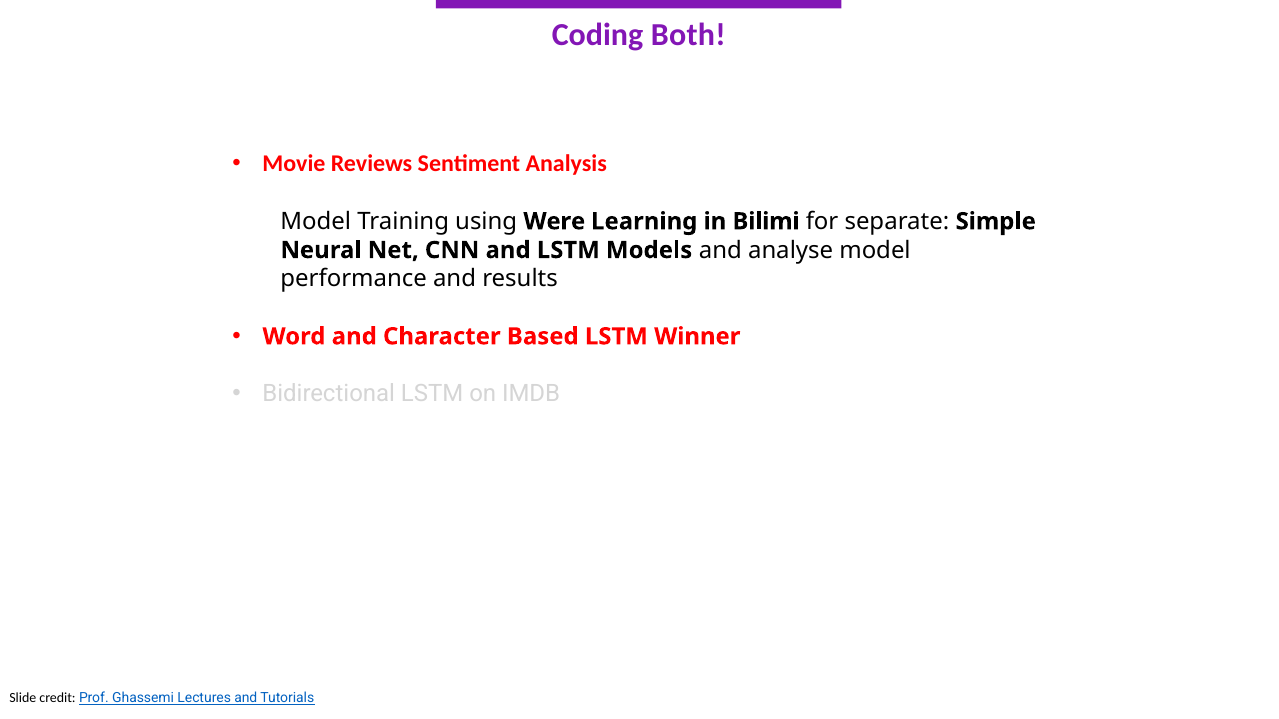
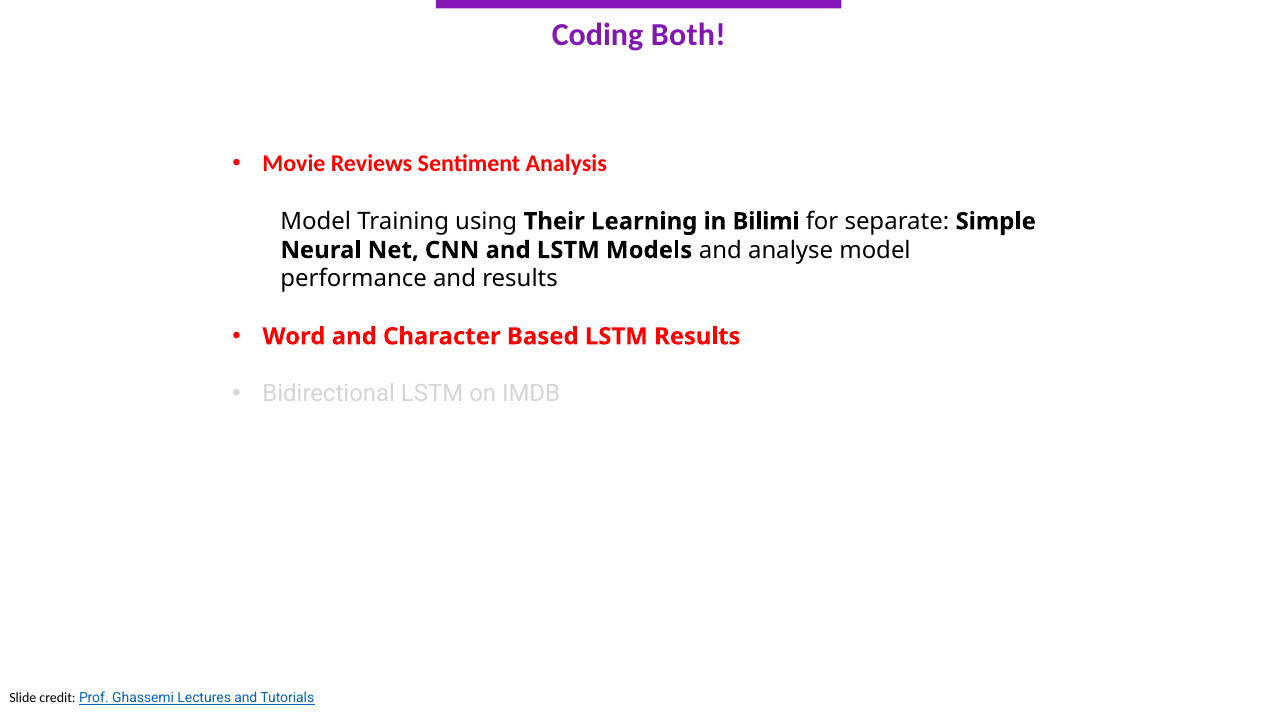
Were: Were -> Their
LSTM Winner: Winner -> Results
